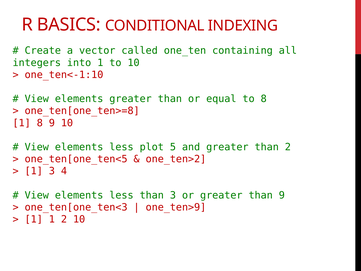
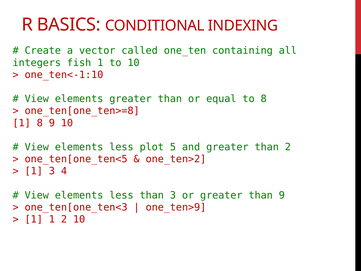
into: into -> fish
